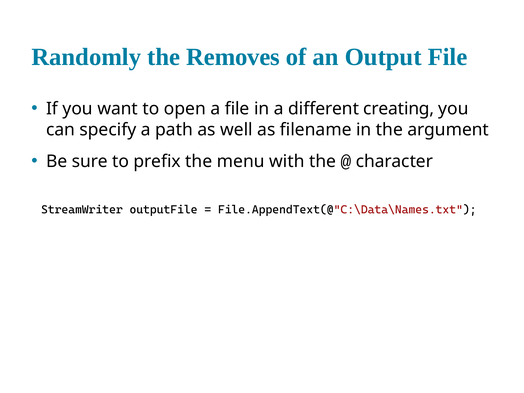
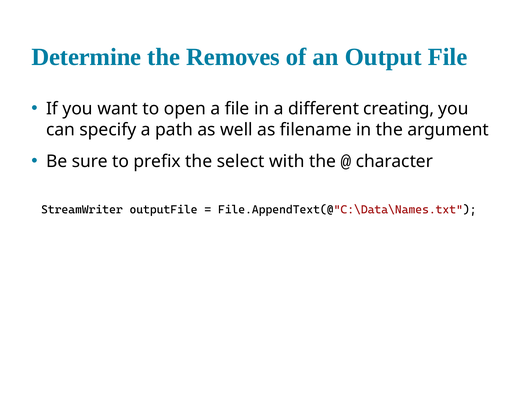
Randomly: Randomly -> Determine
menu: menu -> select
